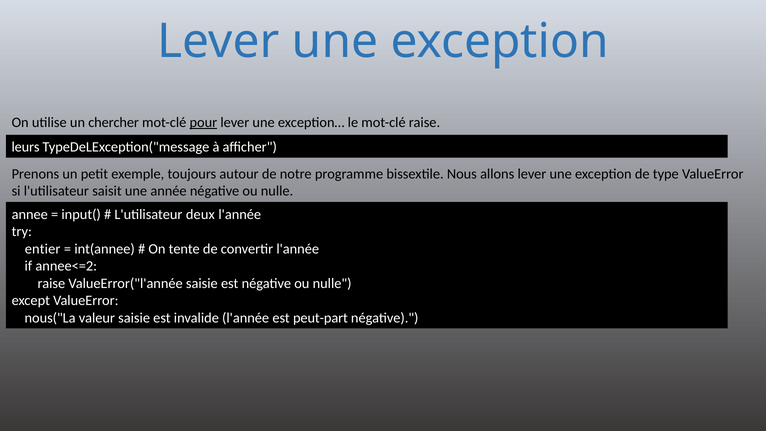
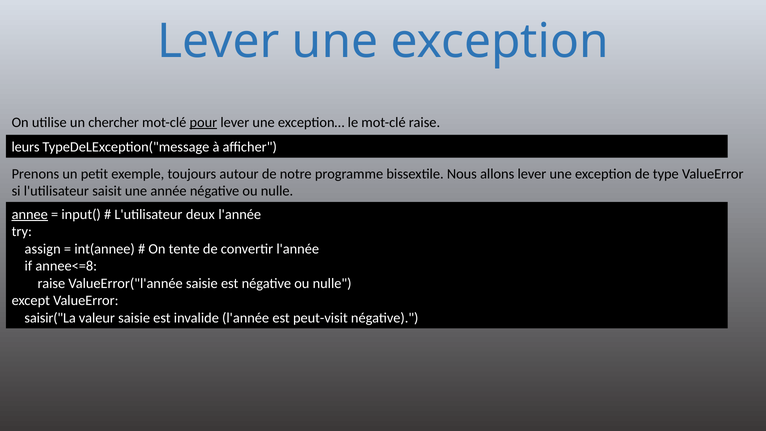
annee underline: none -> present
entier: entier -> assign
annee<=2: annee<=2 -> annee<=8
nous("La: nous("La -> saisir("La
peut-part: peut-part -> peut-visit
